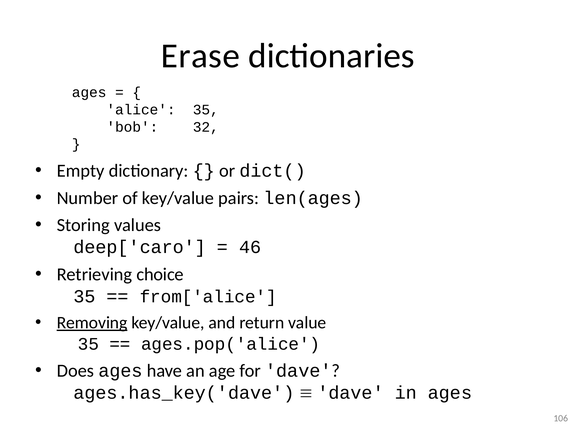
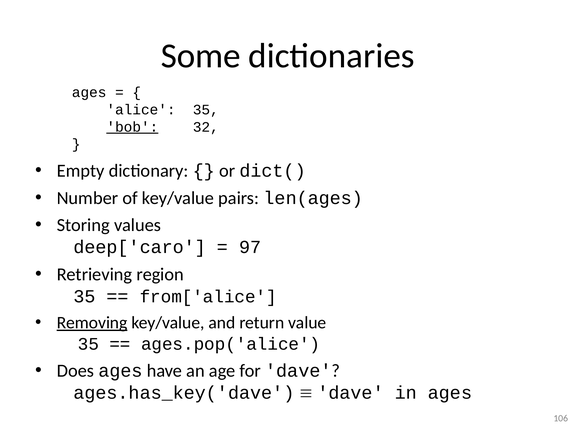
Erase: Erase -> Some
bob underline: none -> present
46: 46 -> 97
choice: choice -> region
